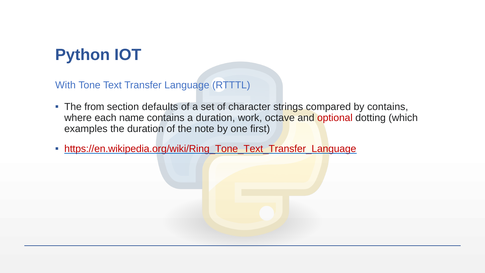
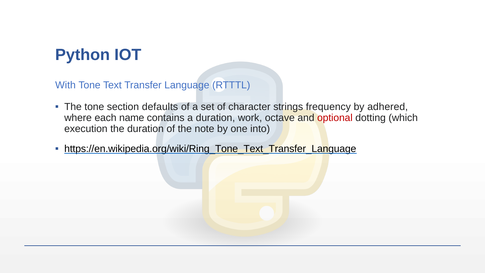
The from: from -> tone
compared: compared -> frequency
by contains: contains -> adhered
examples: examples -> execution
first: first -> into
https://en.wikipedia.org/wiki/Ring_Tone_Text_Transfer_Language colour: red -> black
